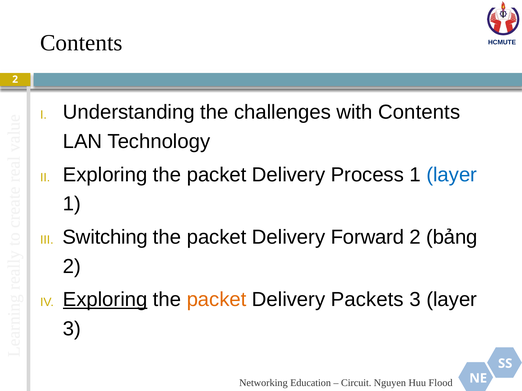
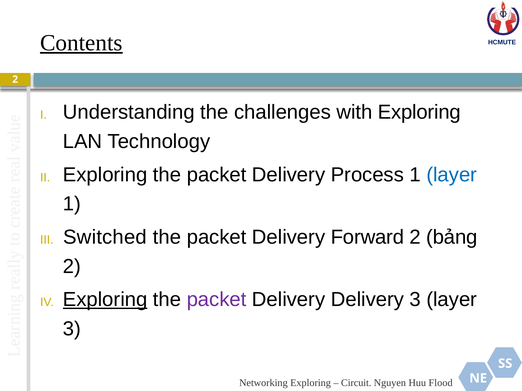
Contents at (81, 43) underline: none -> present
with Contents: Contents -> Exploring
Switching: Switching -> Switched
packet at (217, 300) colour: orange -> purple
Delivery Packets: Packets -> Delivery
Networking Education: Education -> Exploring
